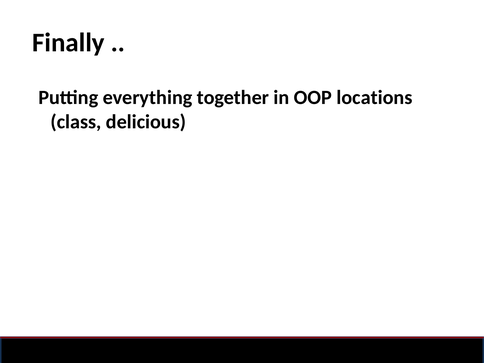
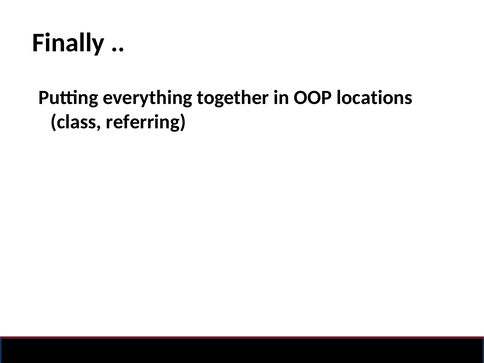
delicious: delicious -> referring
